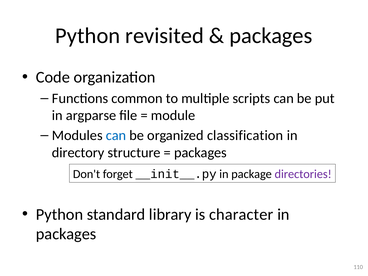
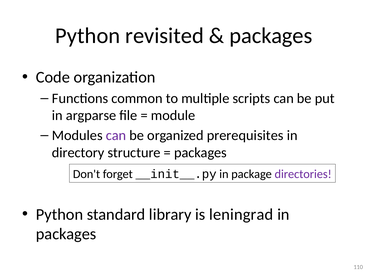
can at (116, 135) colour: blue -> purple
classification: classification -> prerequisites
character: character -> leningrad
